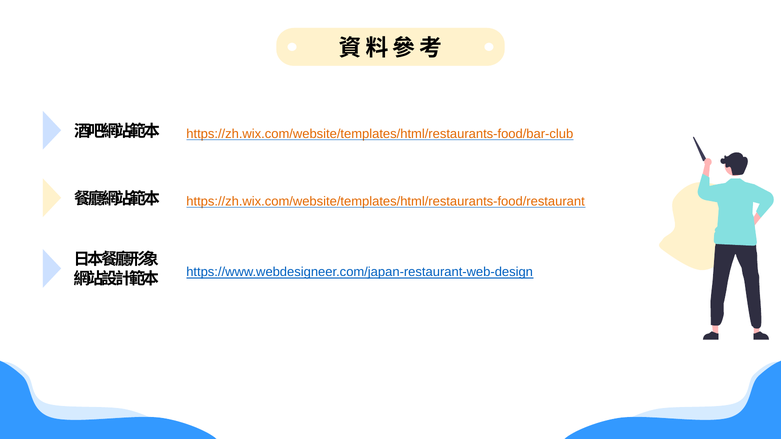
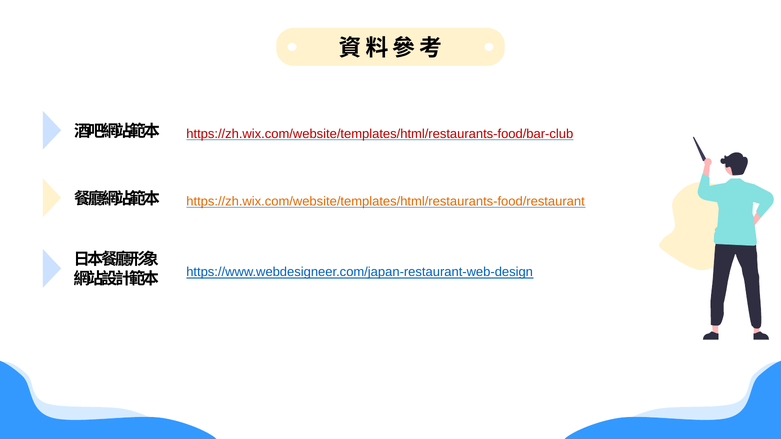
https://zh.wix.com/website/templates/html/restaurants-food/bar-club colour: orange -> red
